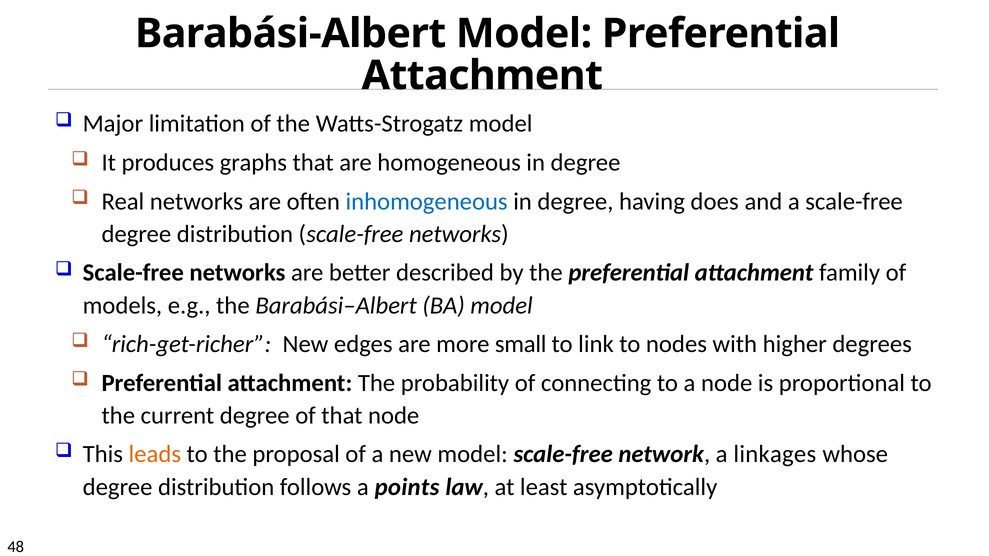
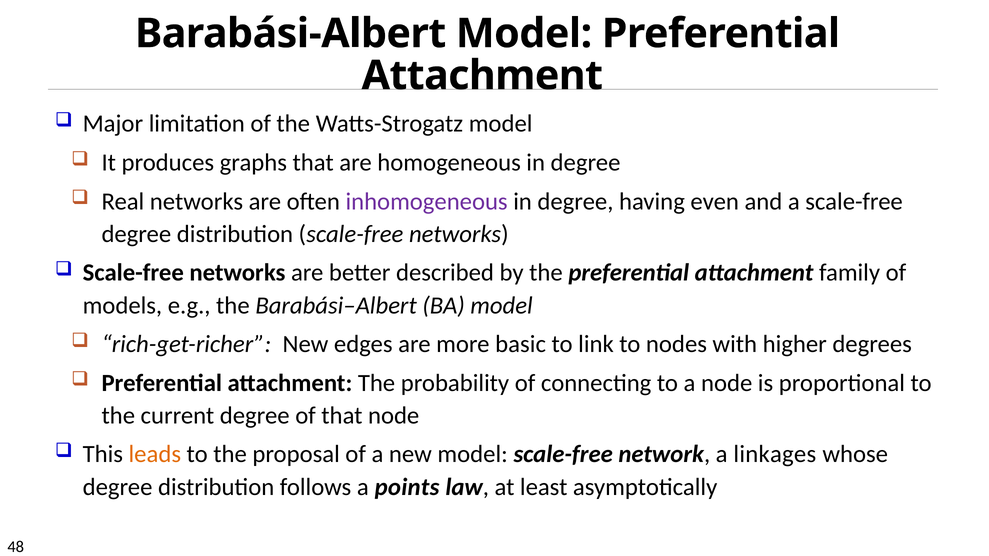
inhomogeneous colour: blue -> purple
does: does -> even
small: small -> basic
